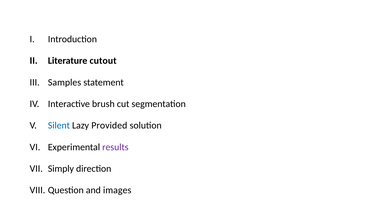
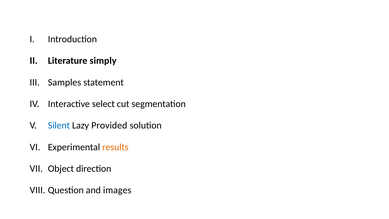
cutout: cutout -> simply
brush: brush -> select
results colour: purple -> orange
Simply: Simply -> Object
